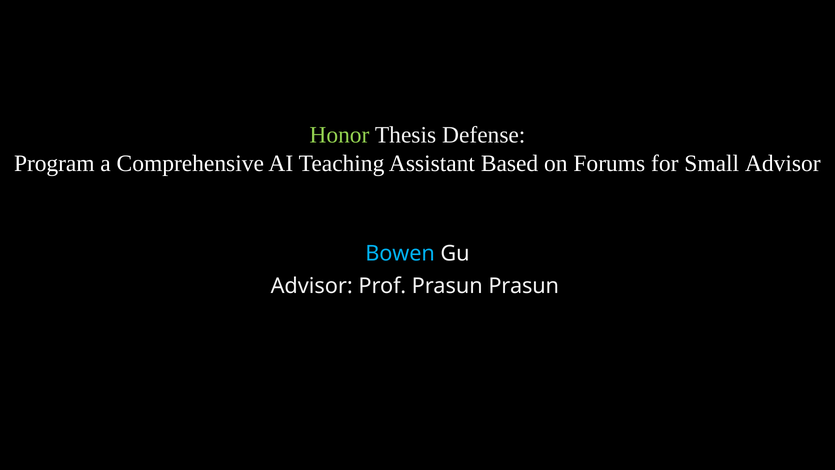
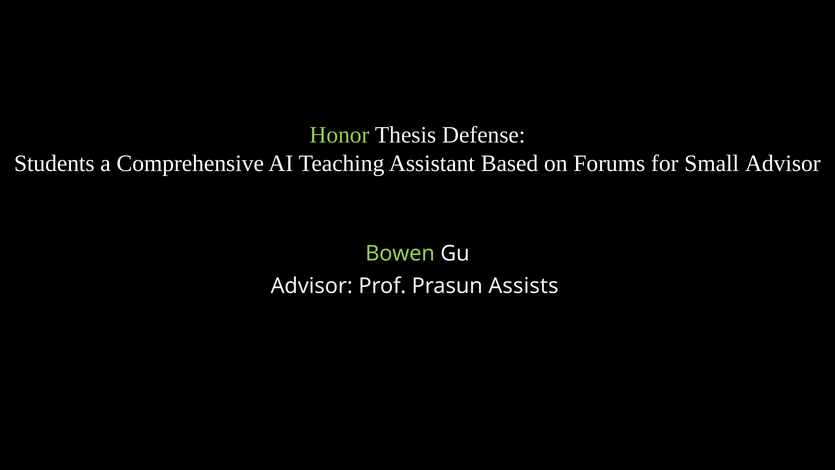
Program: Program -> Students
Bowen colour: light blue -> light green
Prasun Prasun: Prasun -> Assists
